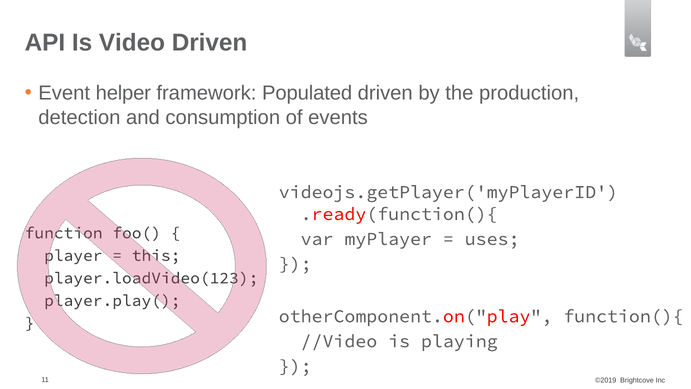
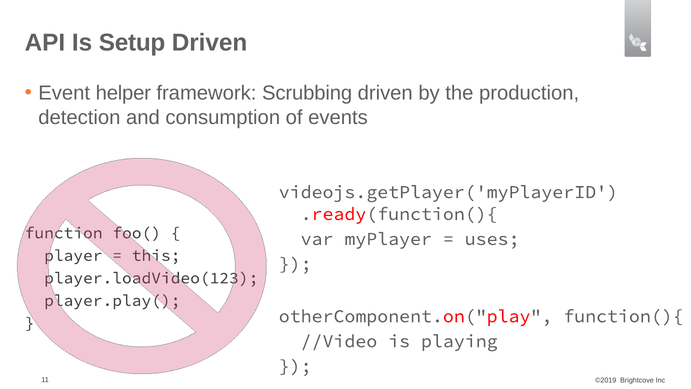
Video: Video -> Setup
Populated: Populated -> Scrubbing
